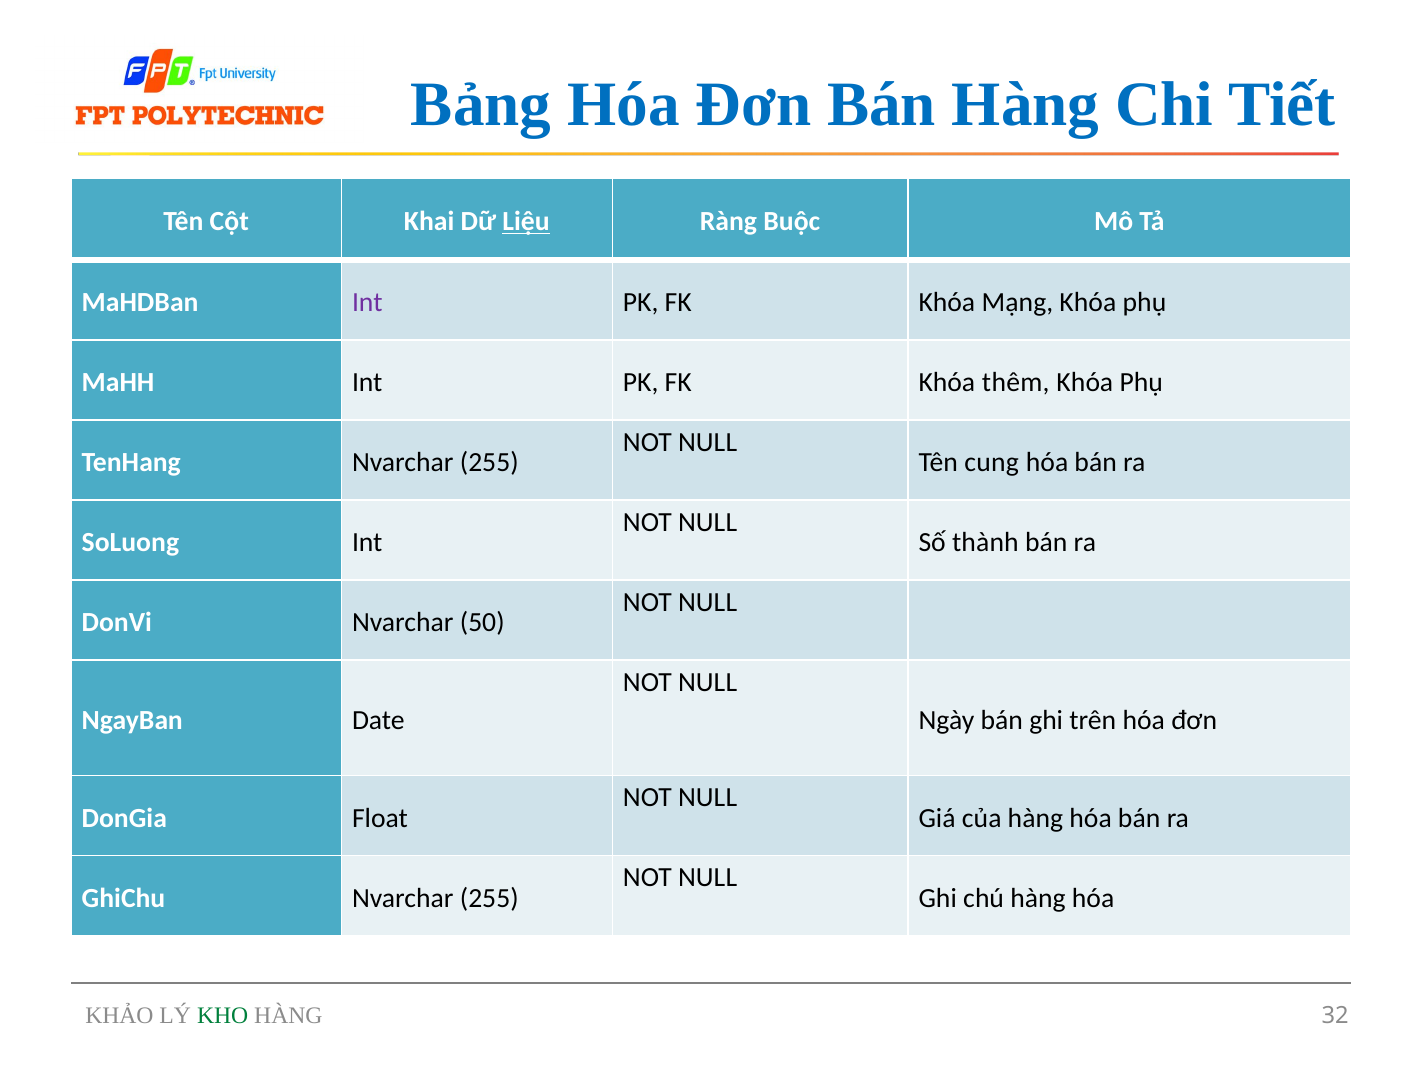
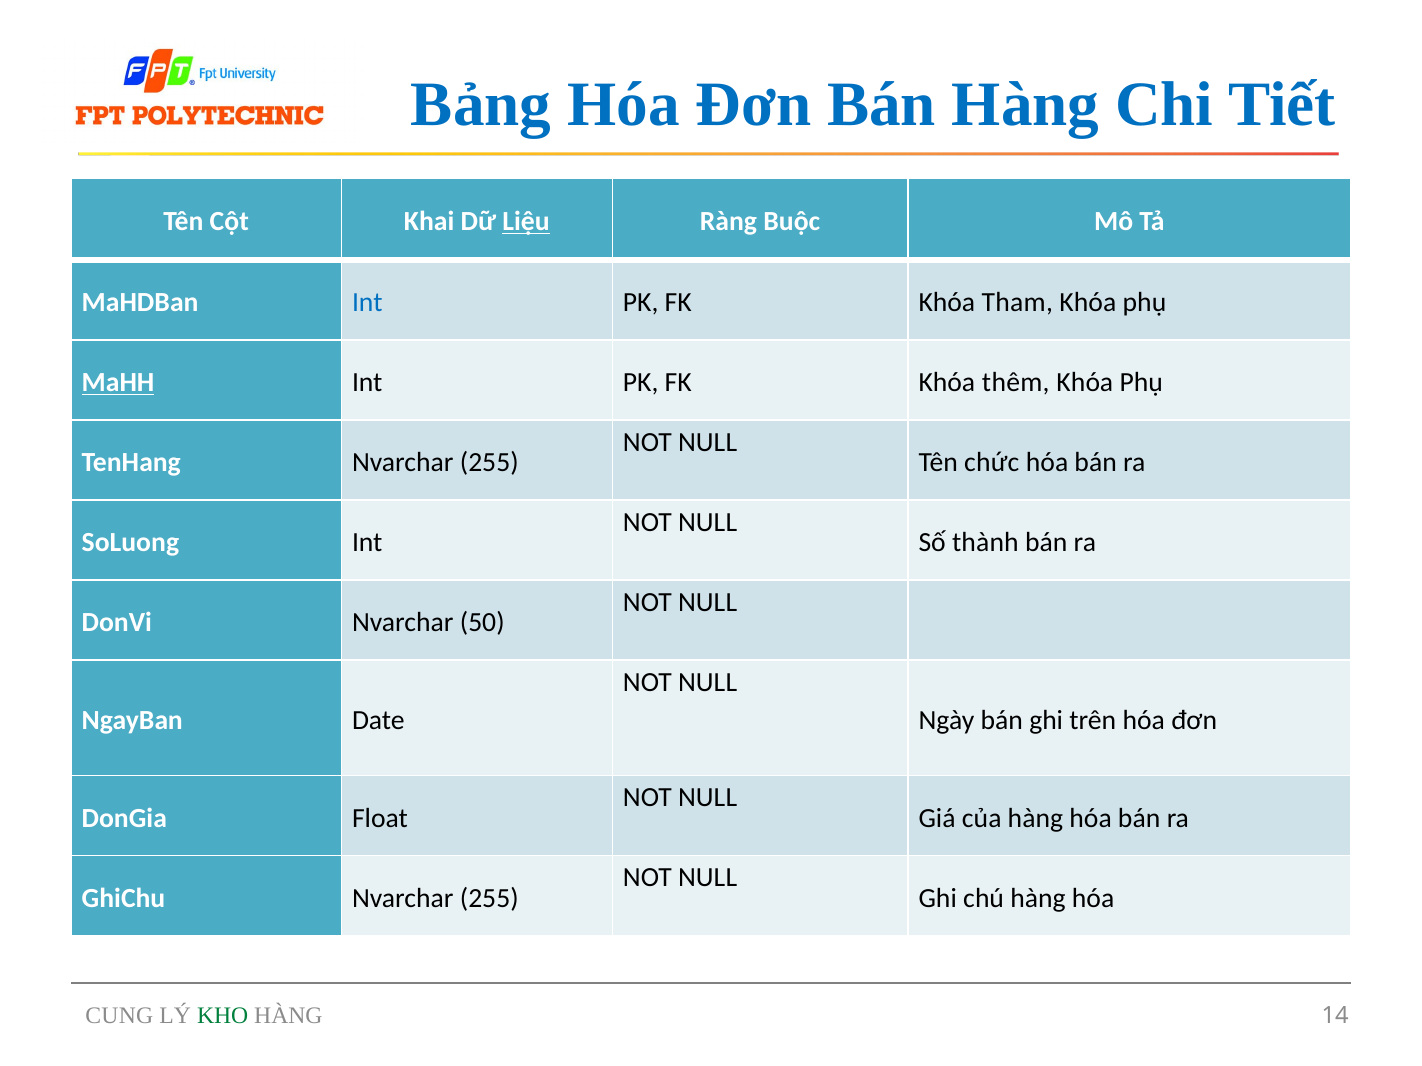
Int at (367, 303) colour: purple -> blue
Mạng: Mạng -> Tham
MaHH underline: none -> present
cung: cung -> chức
KHẢO: KHẢO -> CUNG
32: 32 -> 14
